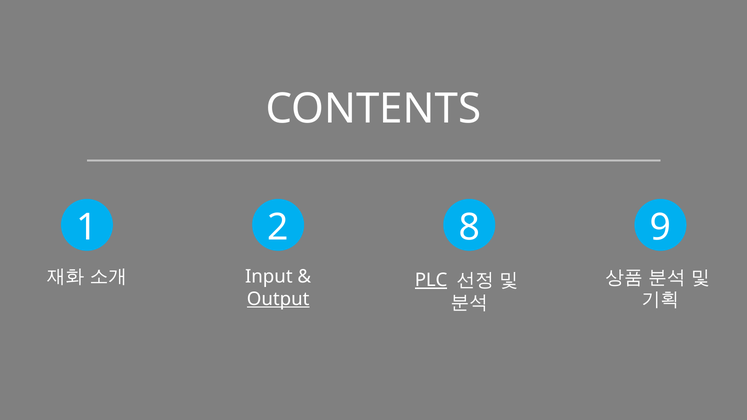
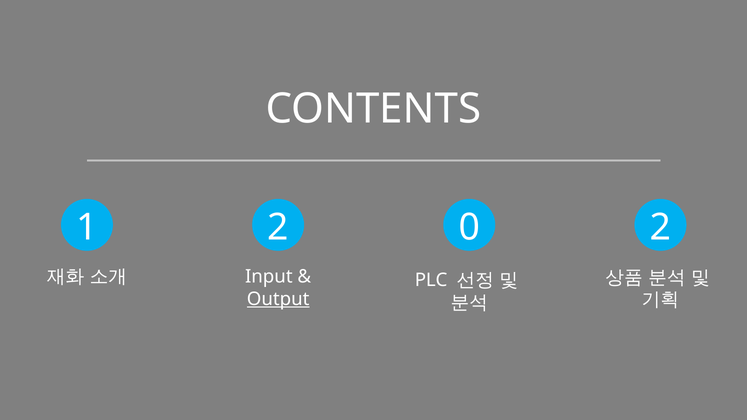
8: 8 -> 0
1 9: 9 -> 2
PLC underline: present -> none
